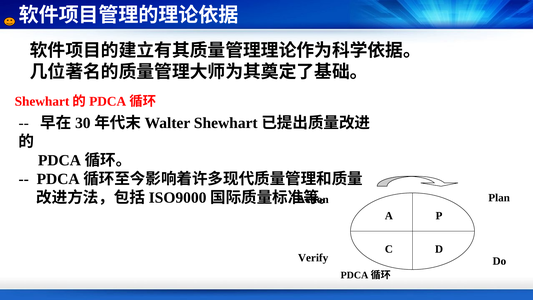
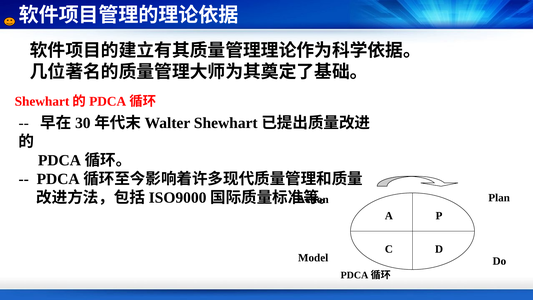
Verify: Verify -> Model
